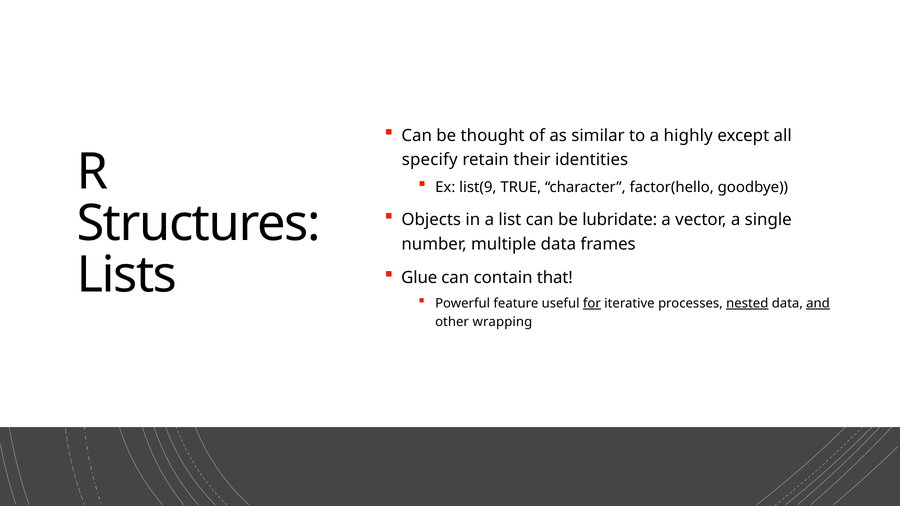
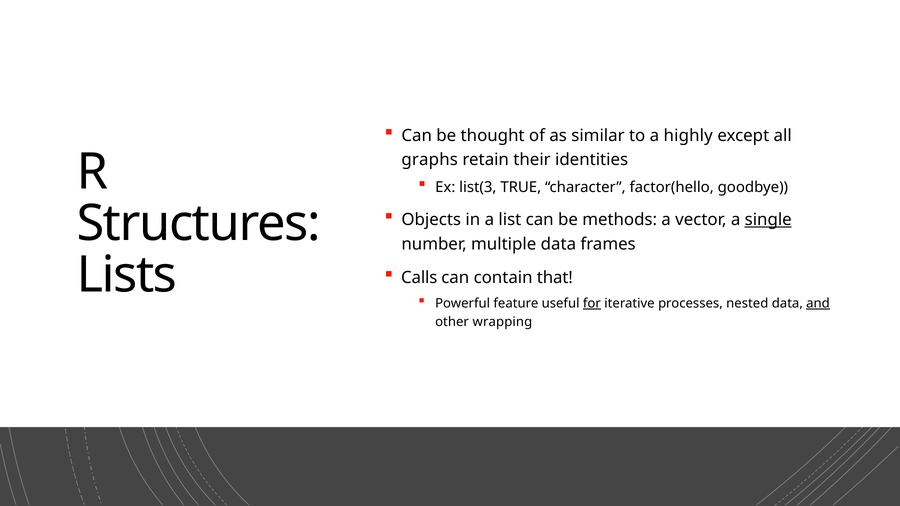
specify: specify -> graphs
list(9: list(9 -> list(3
lubridate: lubridate -> methods
single underline: none -> present
Glue: Glue -> Calls
nested underline: present -> none
